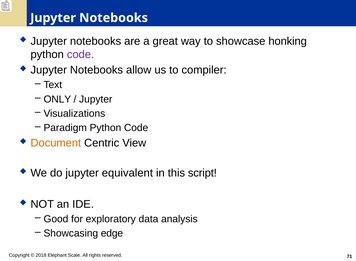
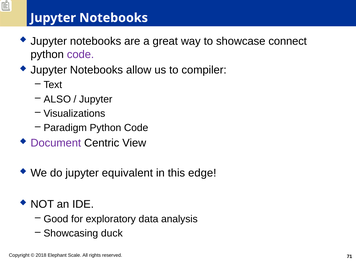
honking: honking -> connect
ONLY: ONLY -> ALSO
Document colour: orange -> purple
script: script -> edge
edge: edge -> duck
